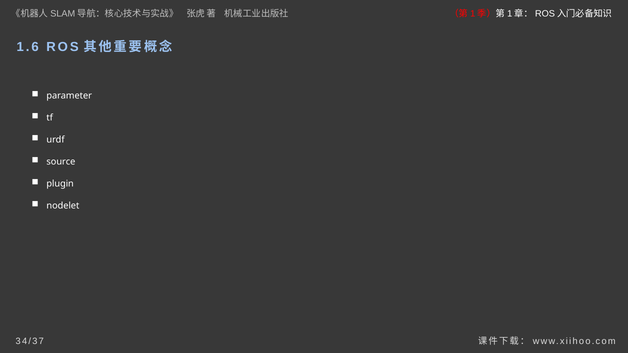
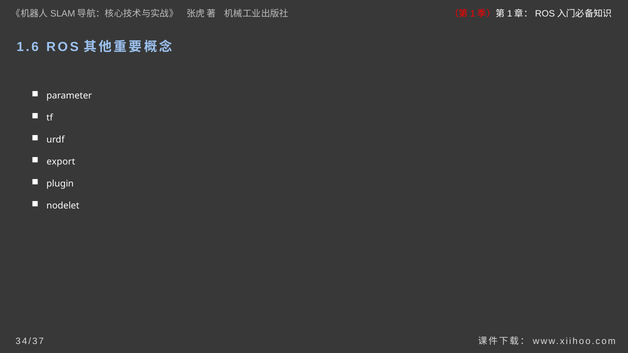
source: source -> export
